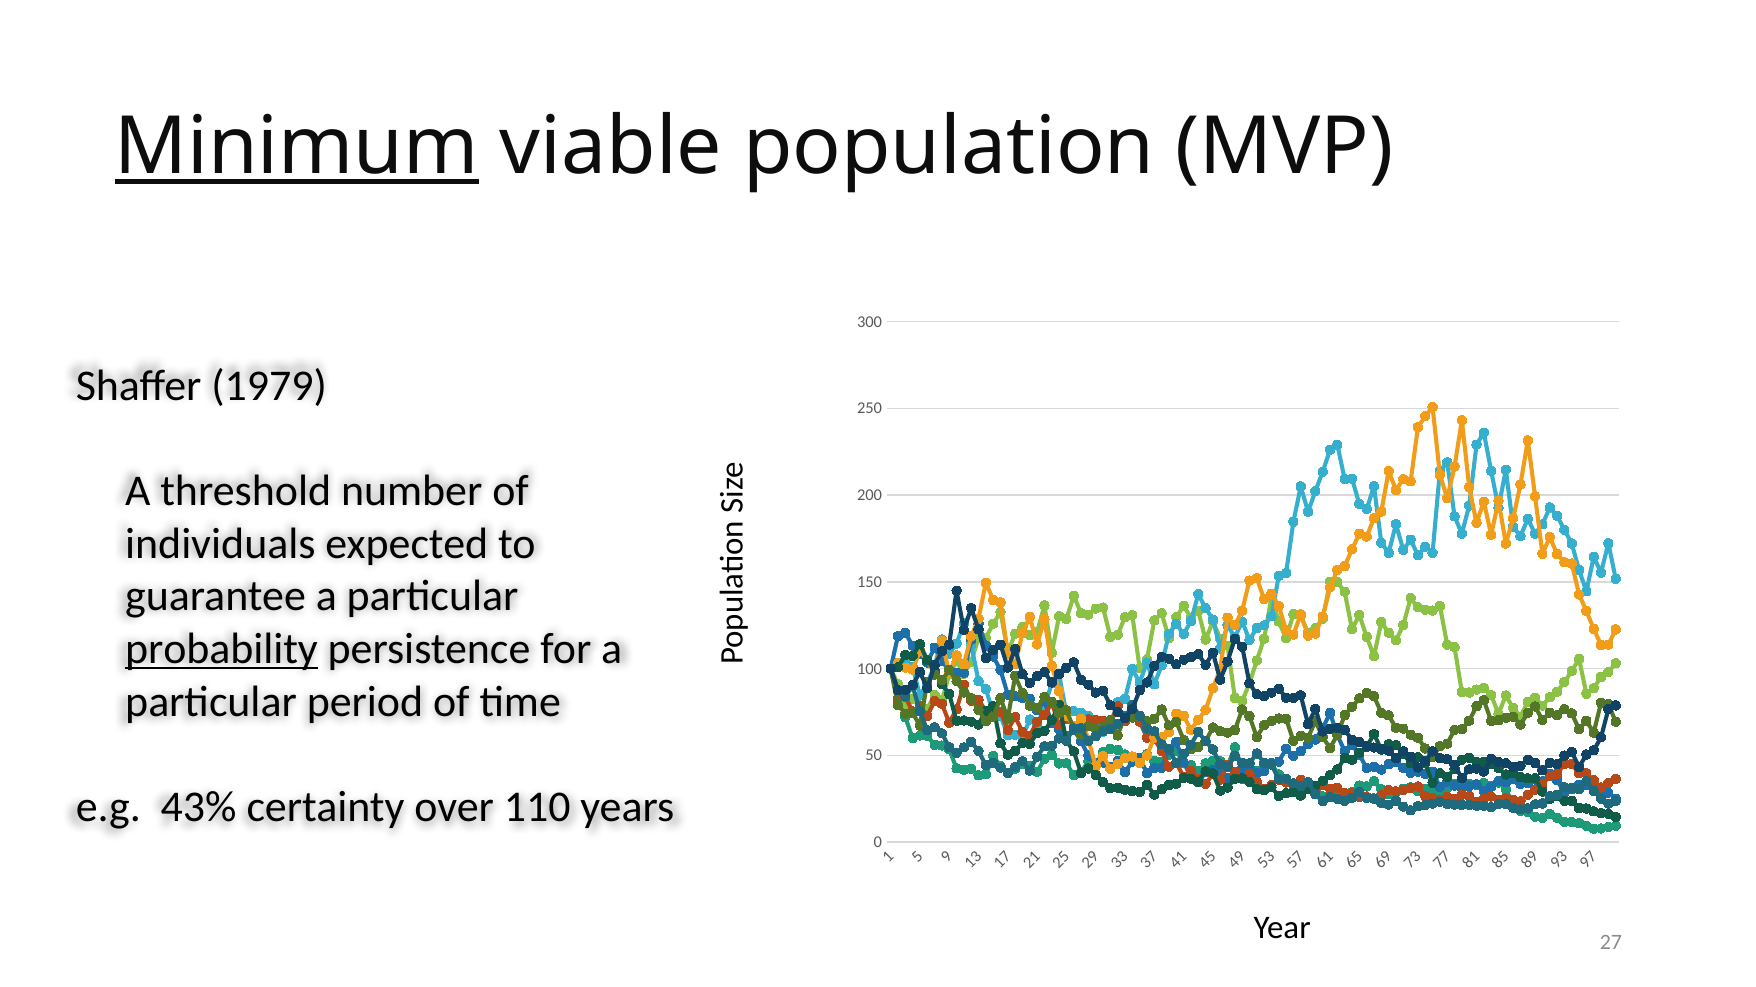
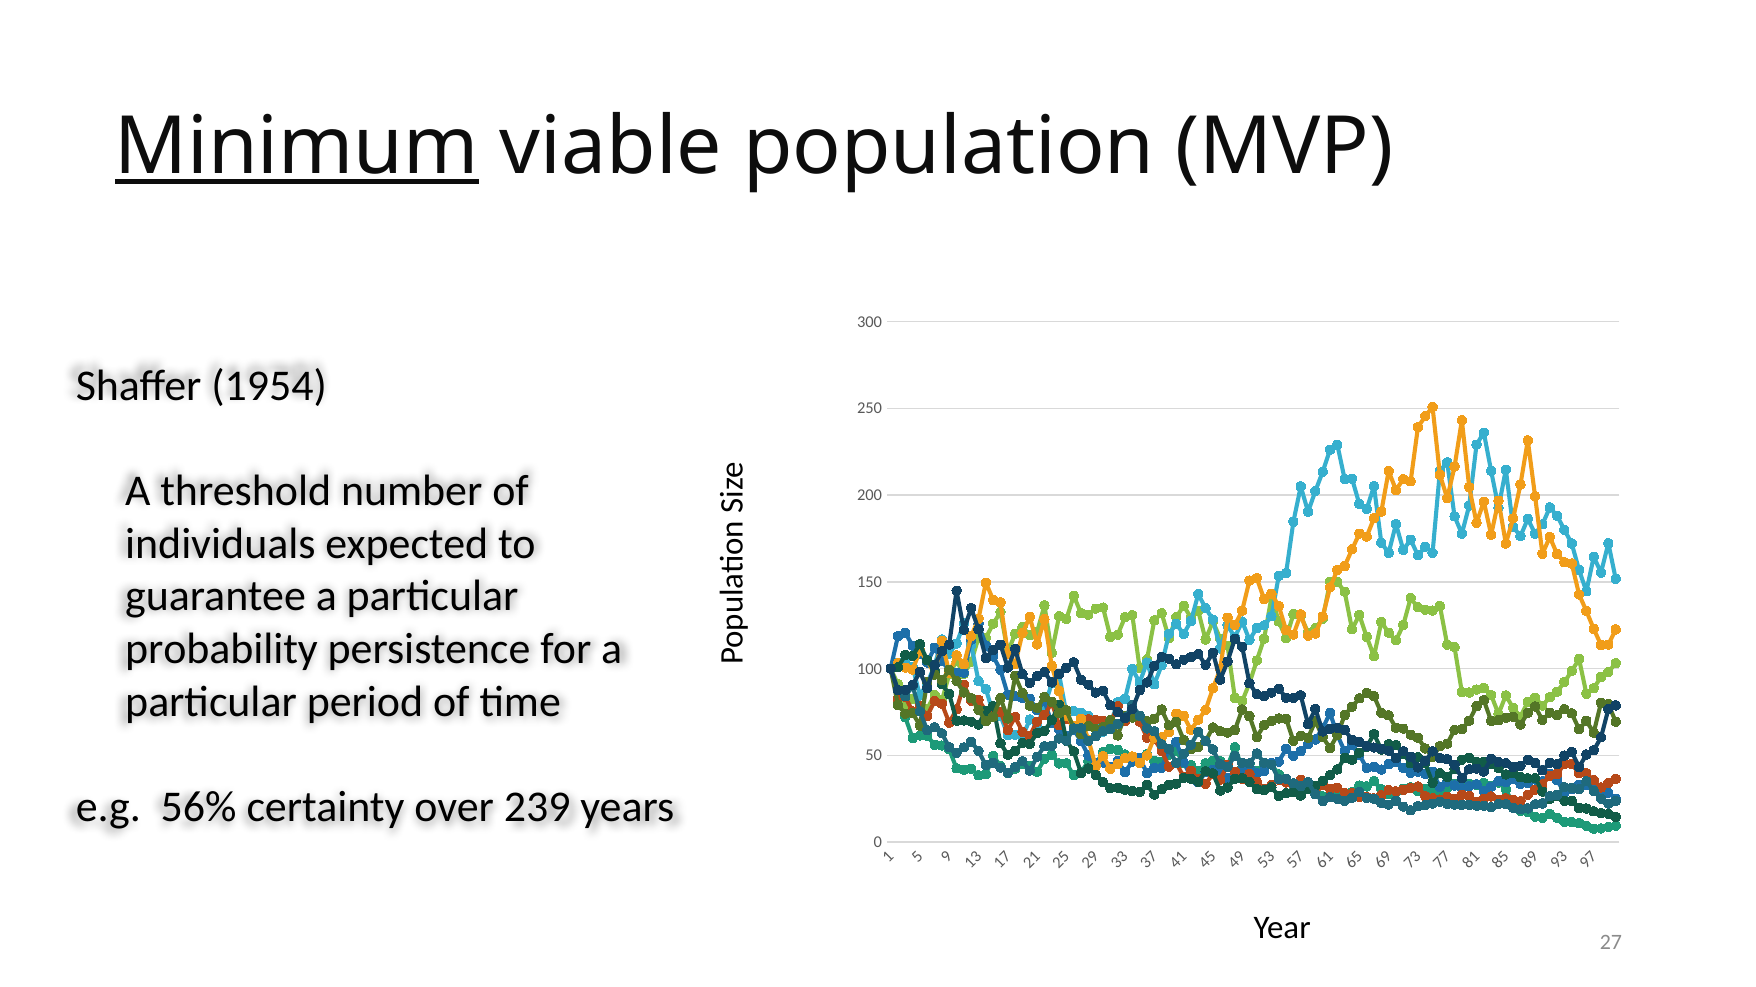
1979: 1979 -> 1954
probability underline: present -> none
43%: 43% -> 56%
110: 110 -> 239
